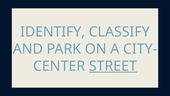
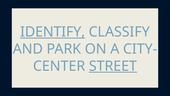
IDENTIFY underline: none -> present
